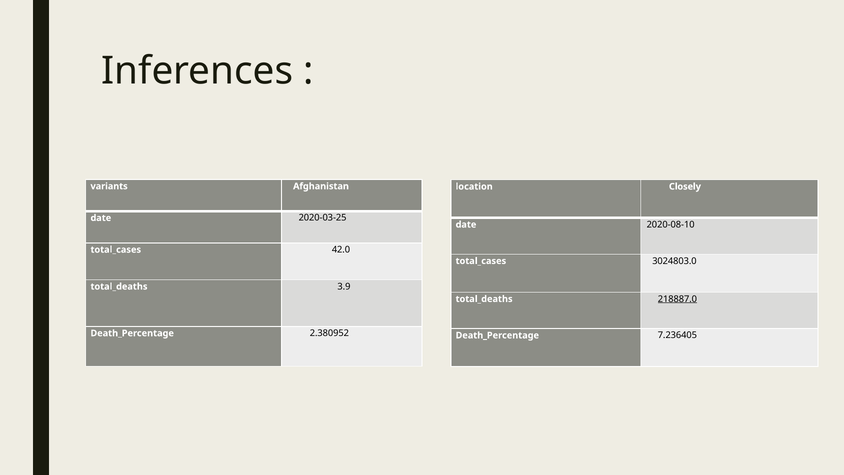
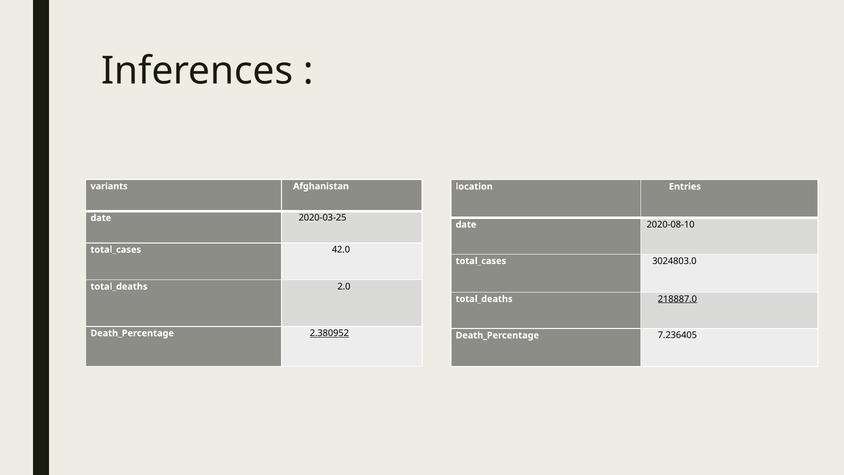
Closely: Closely -> Entries
3.9: 3.9 -> 2.0
2.380952 underline: none -> present
